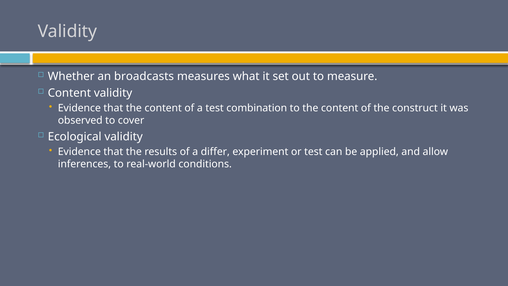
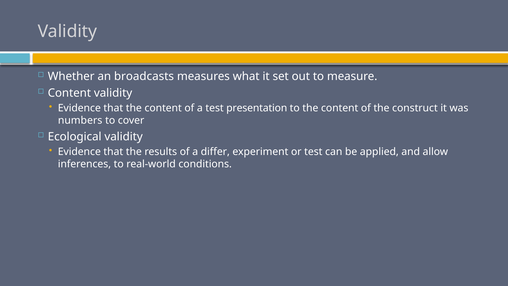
combination: combination -> presentation
observed: observed -> numbers
